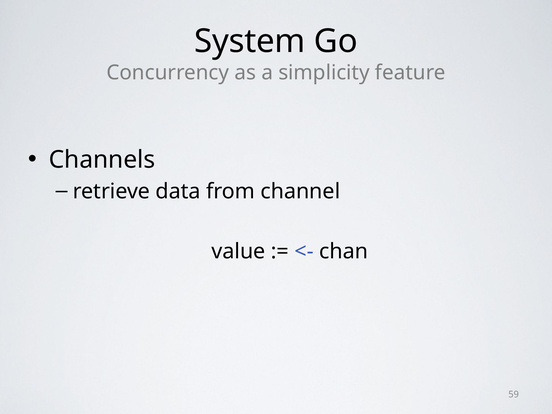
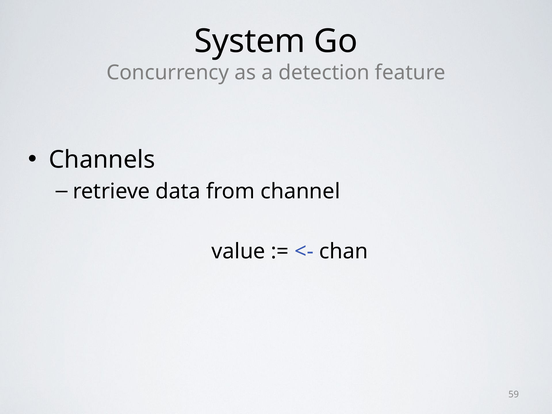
simplicity: simplicity -> detection
